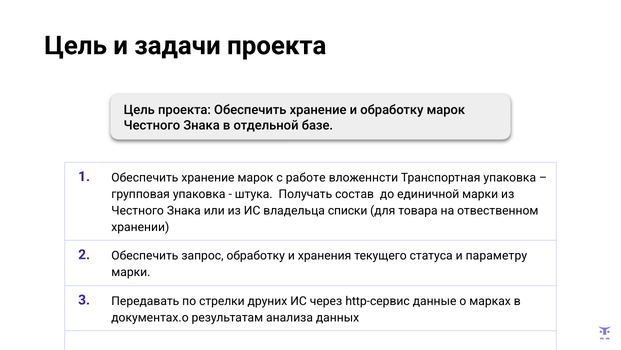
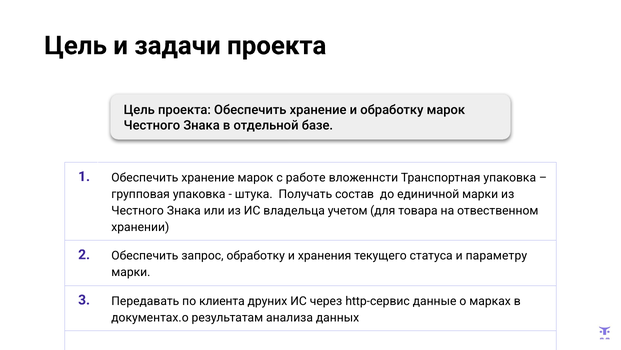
списки: списки -> учетом
стрелки: стрелки -> клиента
